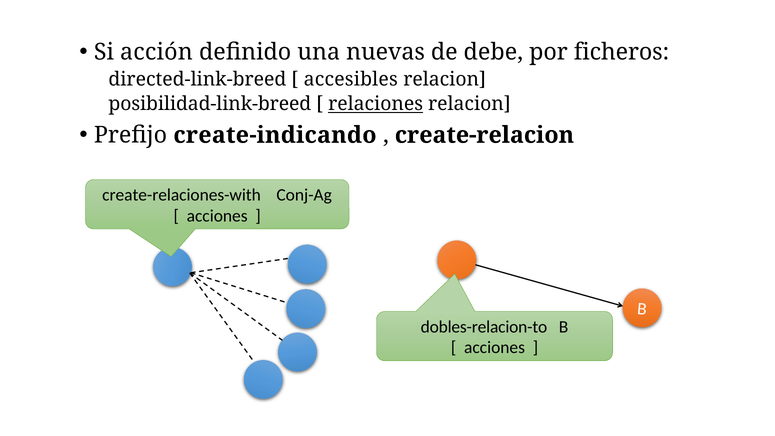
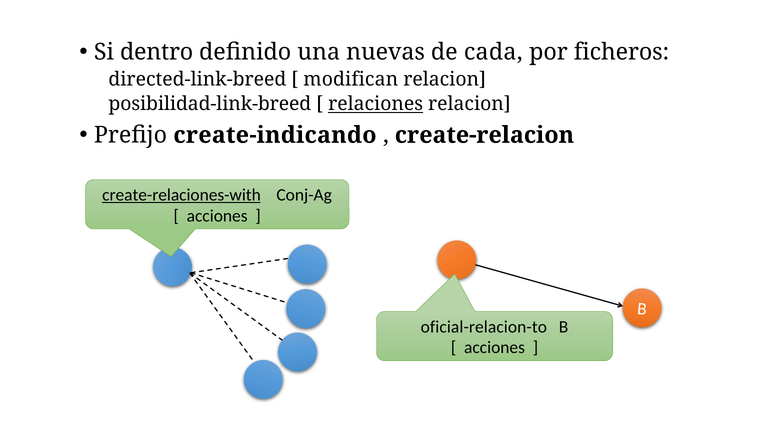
acción: acción -> dentro
debe: debe -> cada
accesibles: accesibles -> modifican
create-relaciones-with underline: none -> present
dobles-relacion-to: dobles-relacion-to -> oficial-relacion-to
